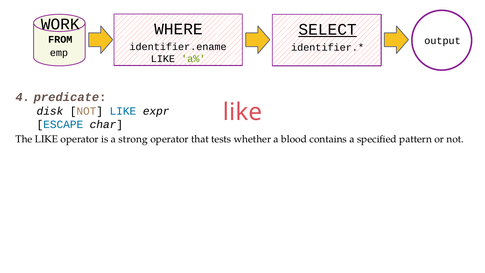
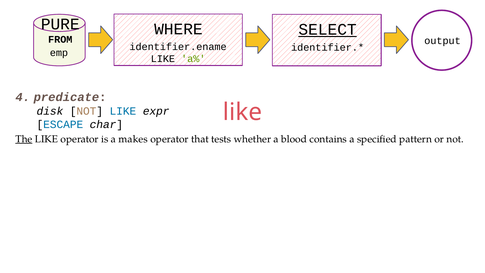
WORK: WORK -> PURE
The underline: none -> present
strong: strong -> makes
